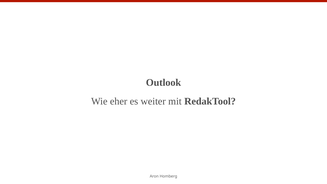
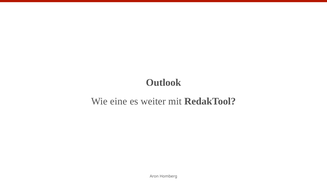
eher: eher -> eine
